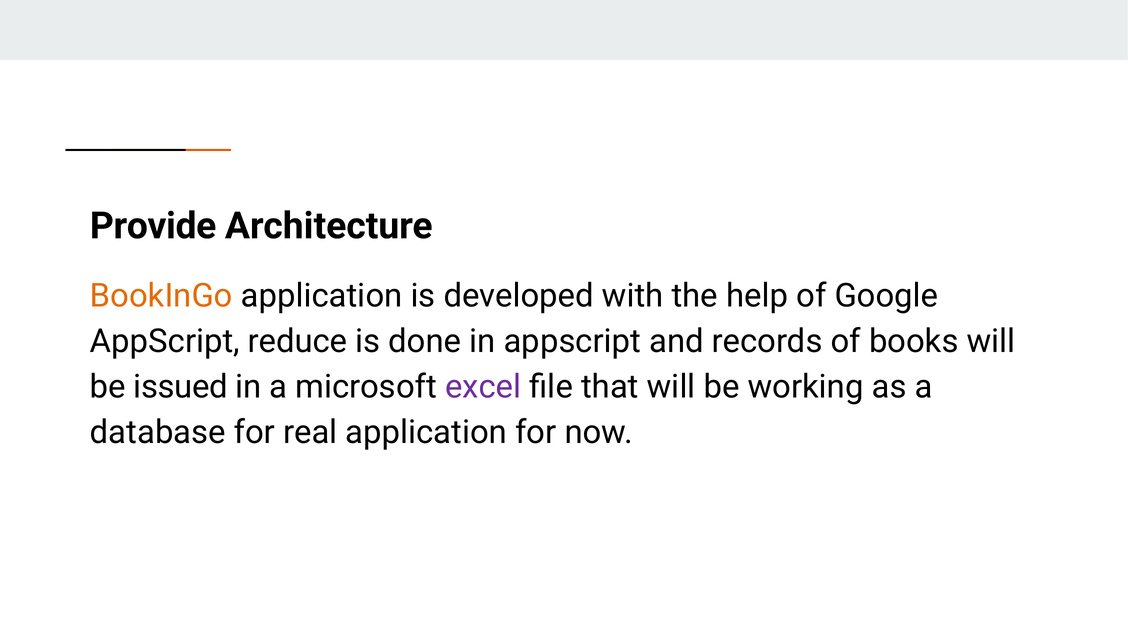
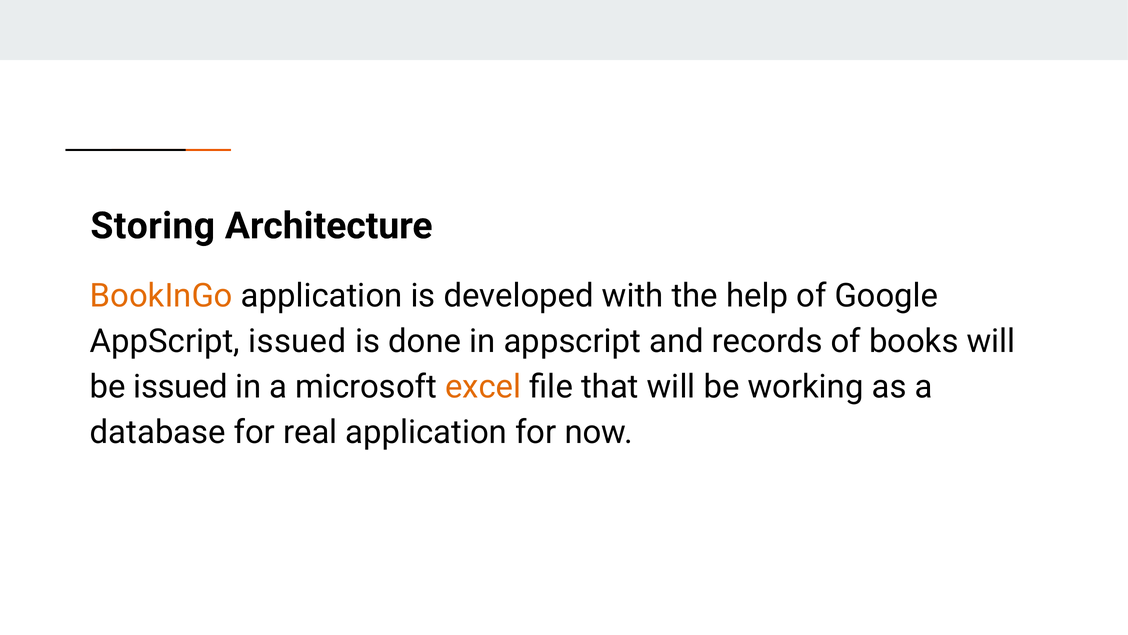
Provide: Provide -> Storing
AppScript reduce: reduce -> issued
excel colour: purple -> orange
